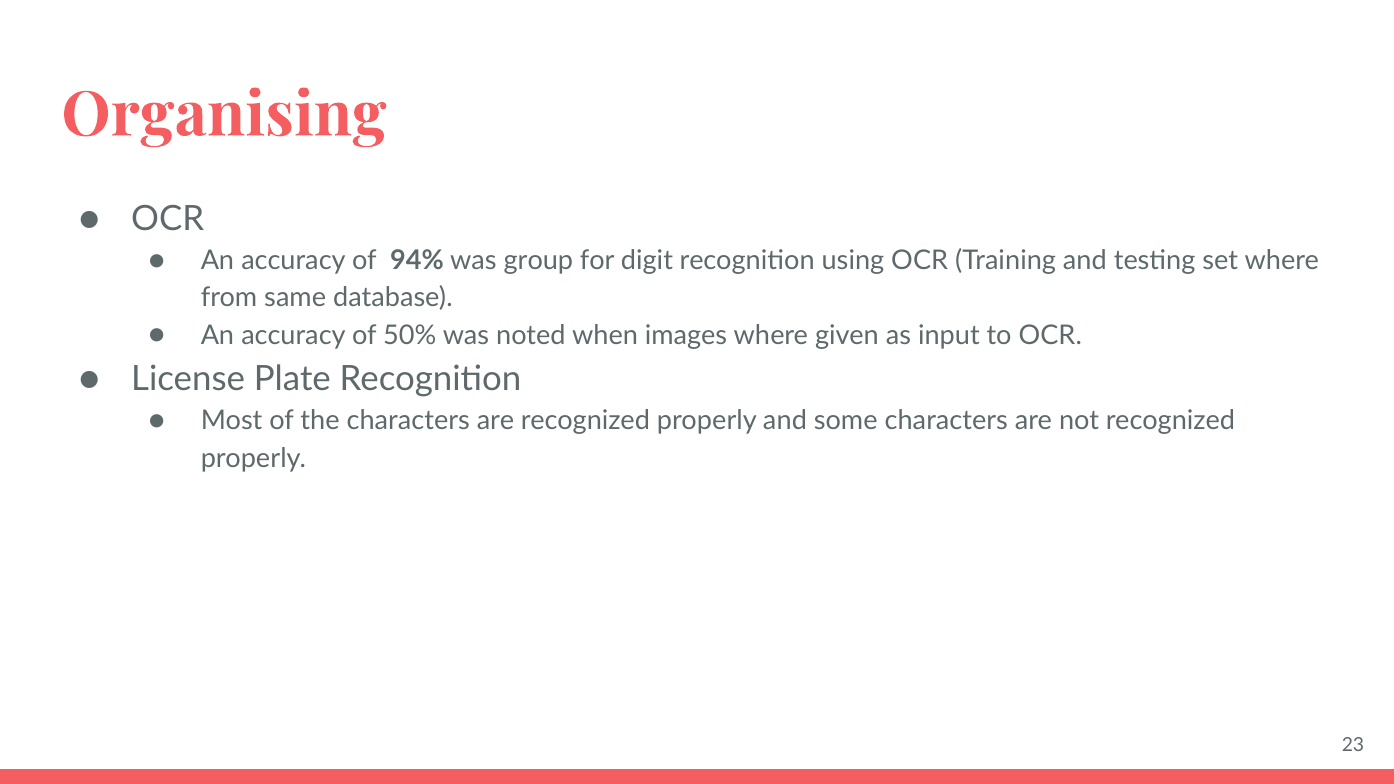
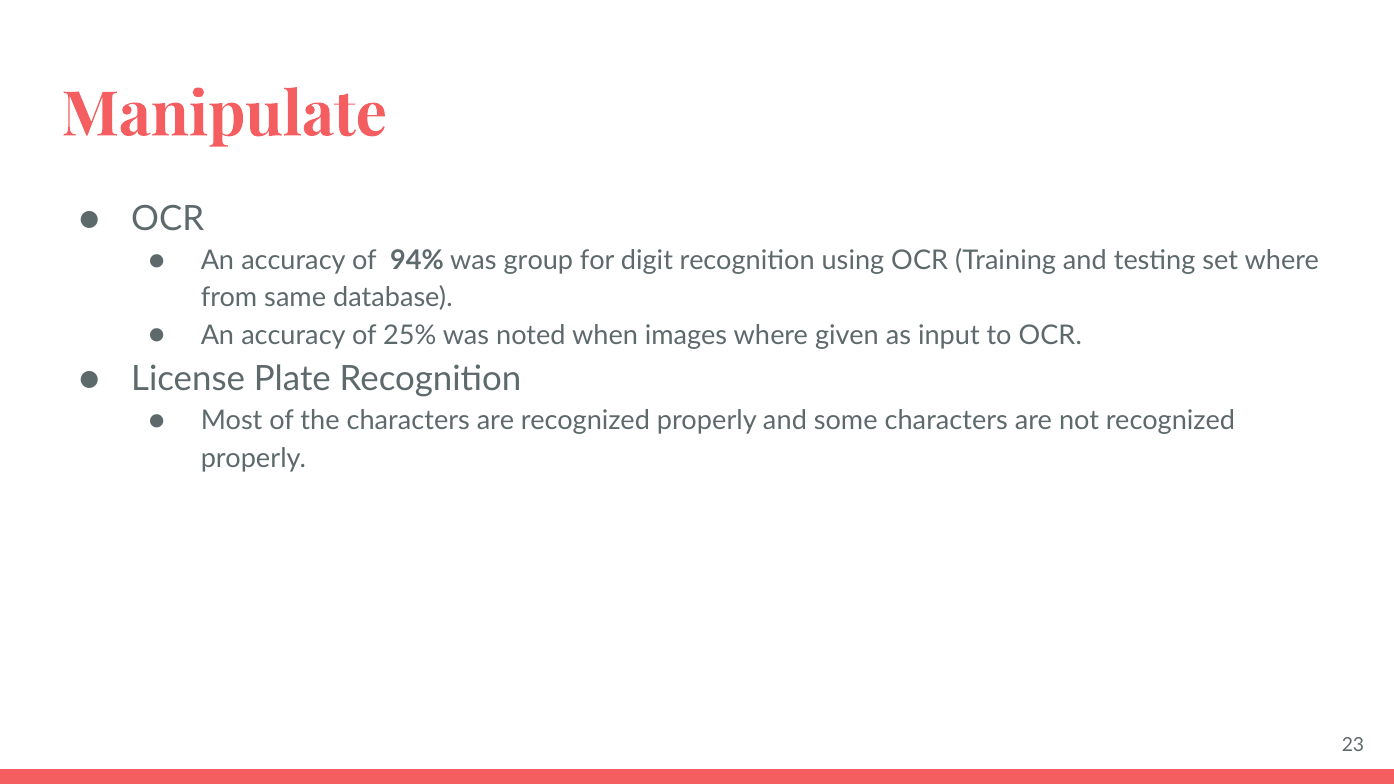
Organising: Organising -> Manipulate
50%: 50% -> 25%
